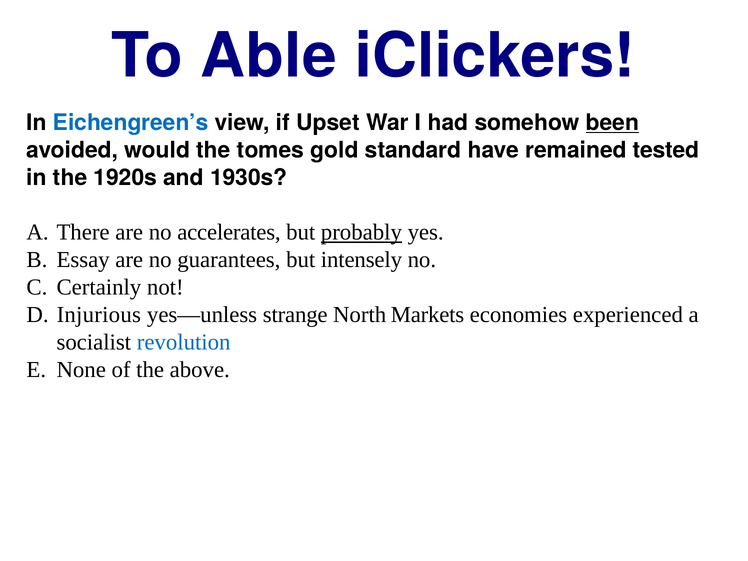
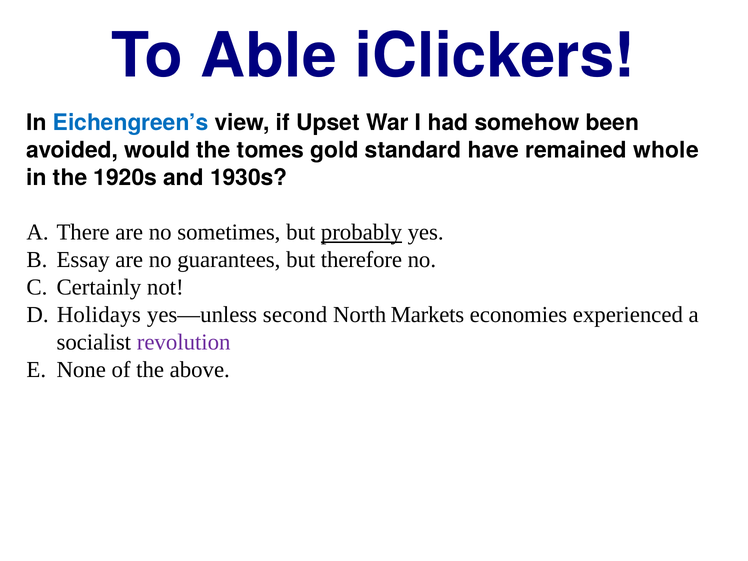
been underline: present -> none
tested: tested -> whole
accelerates: accelerates -> sometimes
intensely: intensely -> therefore
Injurious: Injurious -> Holidays
strange: strange -> second
revolution colour: blue -> purple
